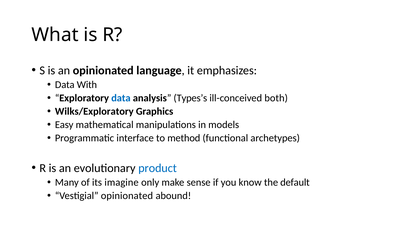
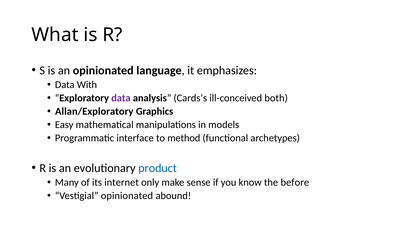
data at (121, 98) colour: blue -> purple
Types’s: Types’s -> Cards’s
Wilks/Exploratory: Wilks/Exploratory -> Allan/Exploratory
imagine: imagine -> internet
default: default -> before
